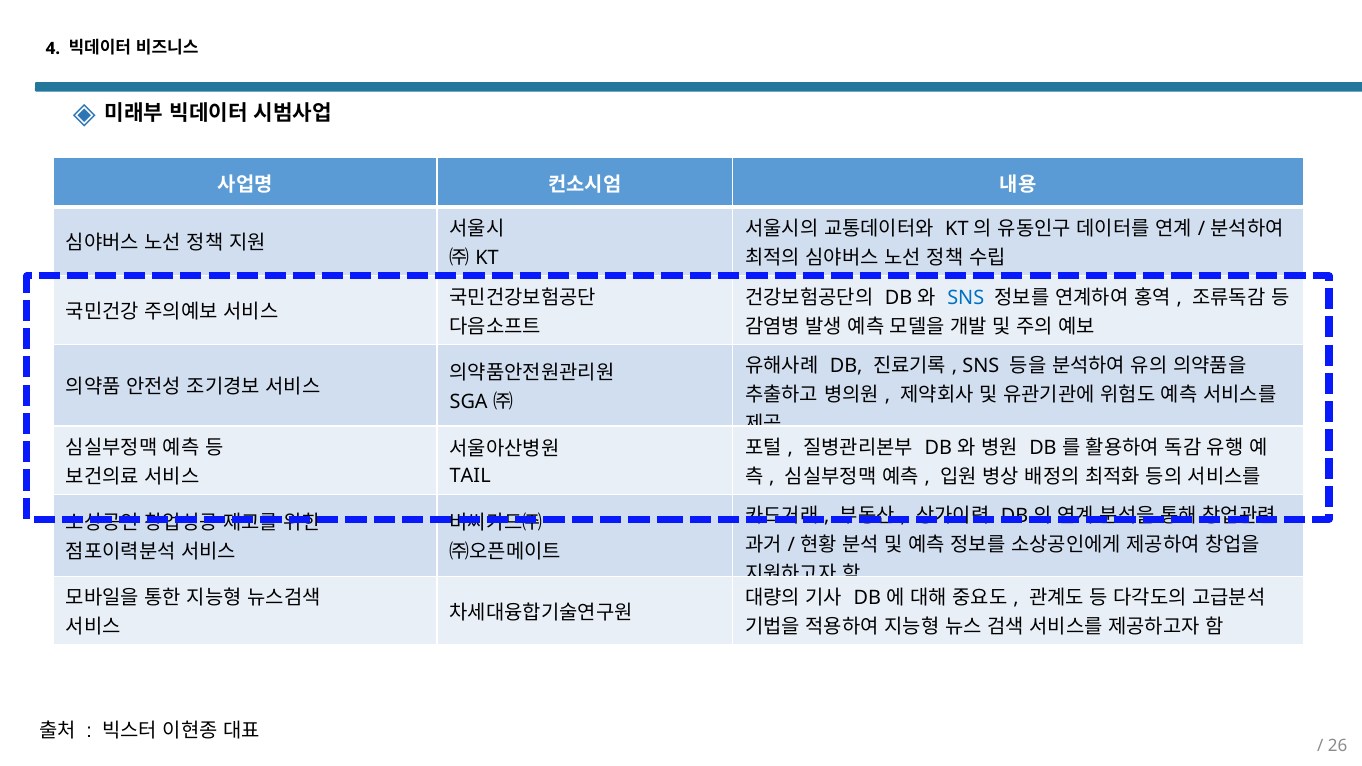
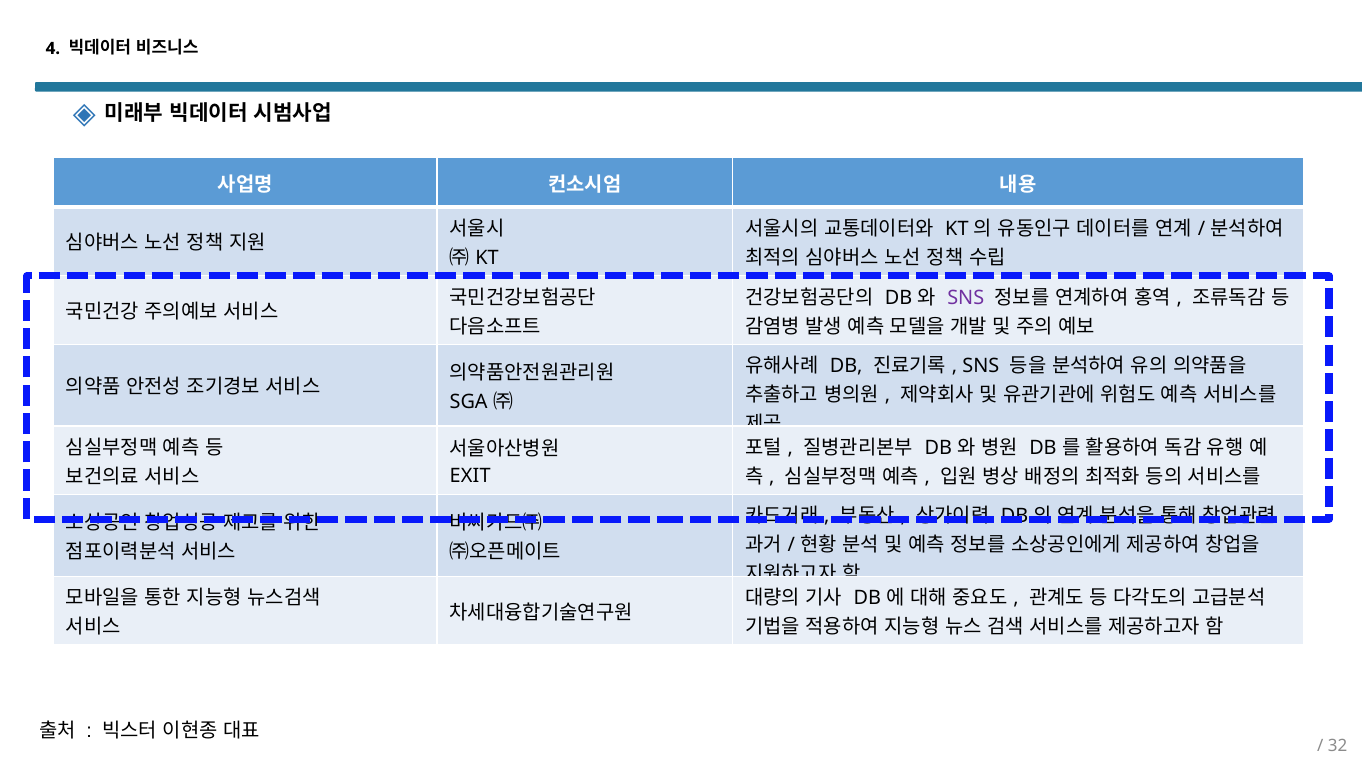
SNS at (966, 298) colour: blue -> purple
TAIL: TAIL -> EXIT
26: 26 -> 32
